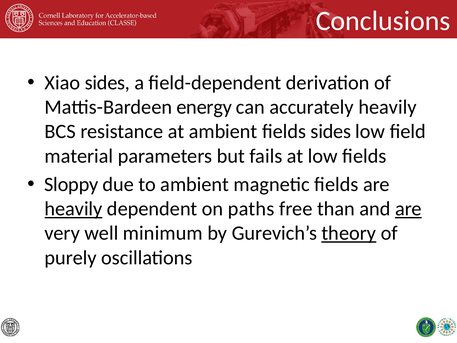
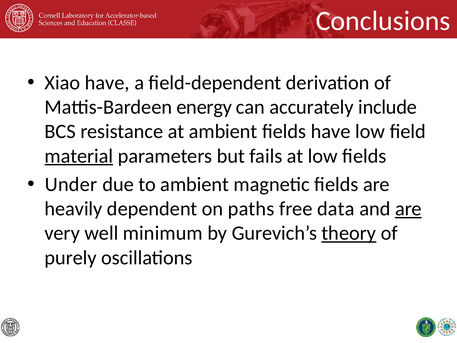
Xiao sides: sides -> have
accurately heavily: heavily -> include
fields sides: sides -> have
material underline: none -> present
Sloppy: Sloppy -> Under
heavily at (74, 209) underline: present -> none
than: than -> data
